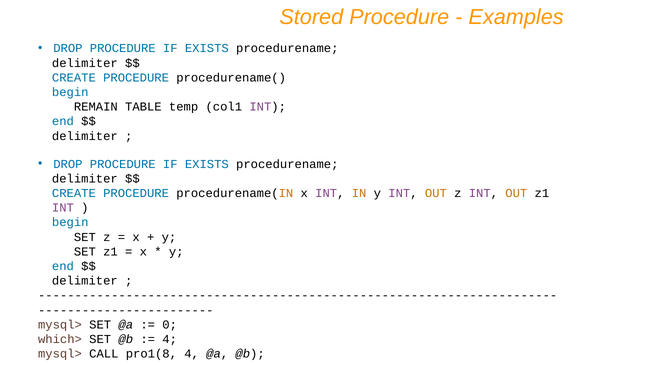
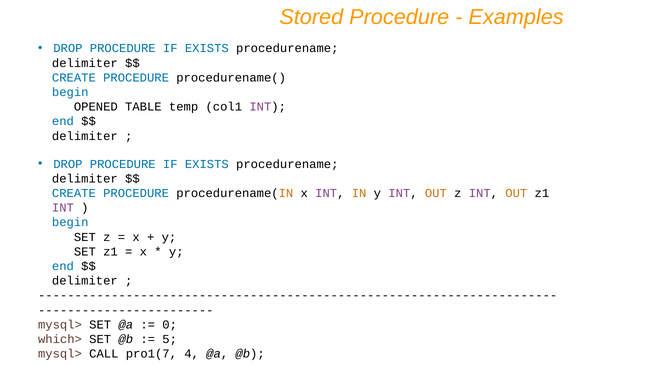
REMAIN: REMAIN -> OPENED
4 at (170, 340): 4 -> 5
pro1(8: pro1(8 -> pro1(7
